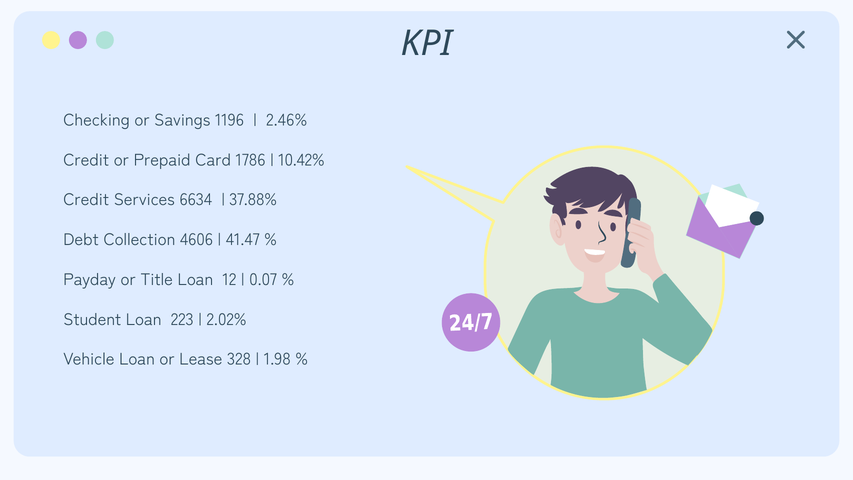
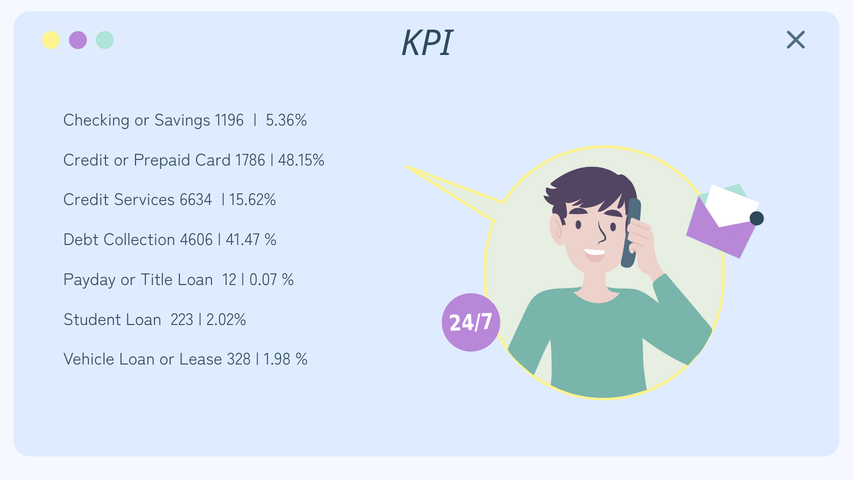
2.46%: 2.46% -> 5.36%
10.42%: 10.42% -> 48.15%
37.88%: 37.88% -> 15.62%
